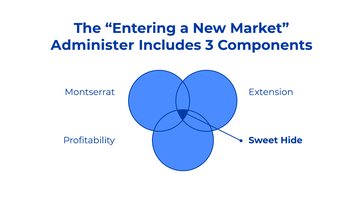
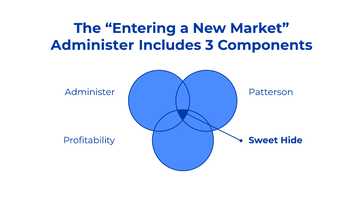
Montserrat at (90, 92): Montserrat -> Administer
Extension: Extension -> Patterson
